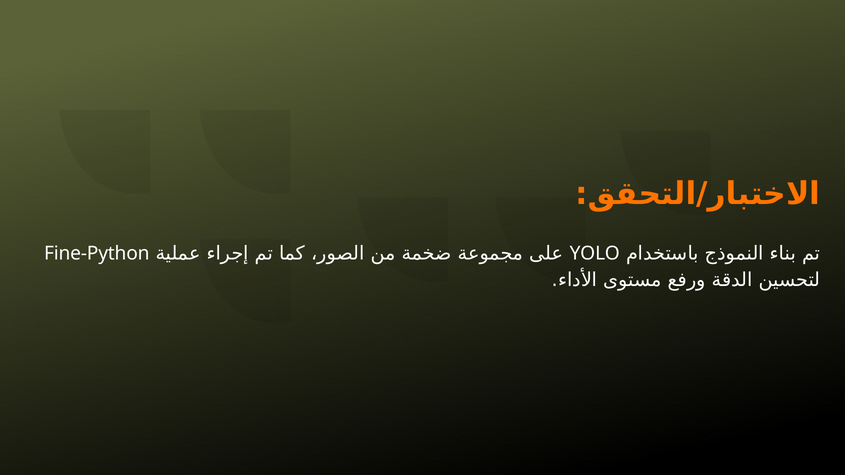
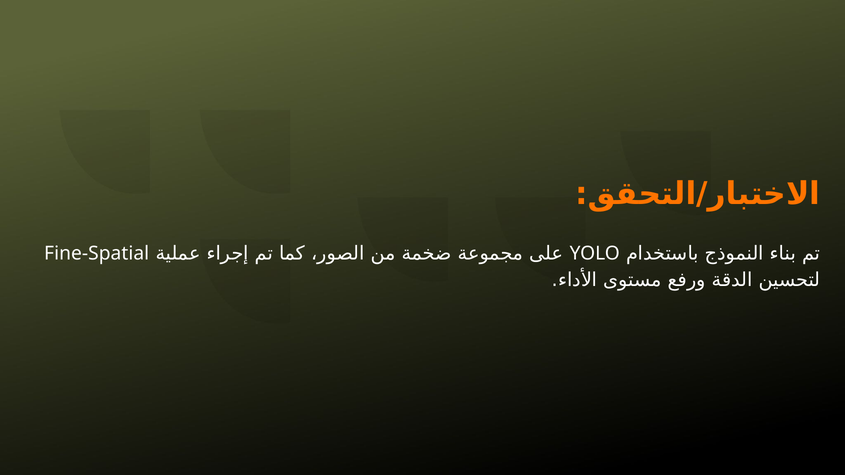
Fine-Python: Fine-Python -> Fine-Spatial
